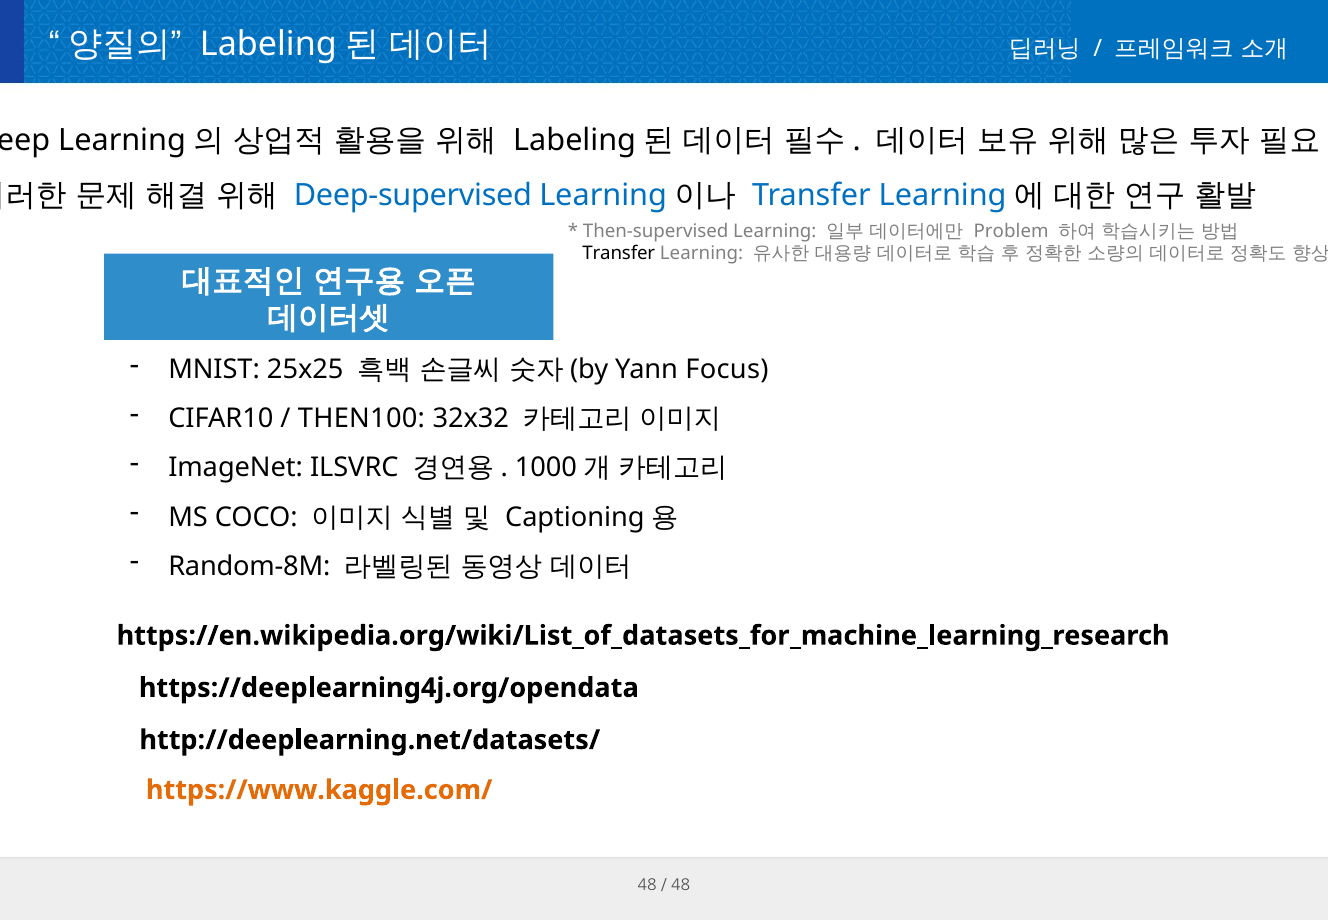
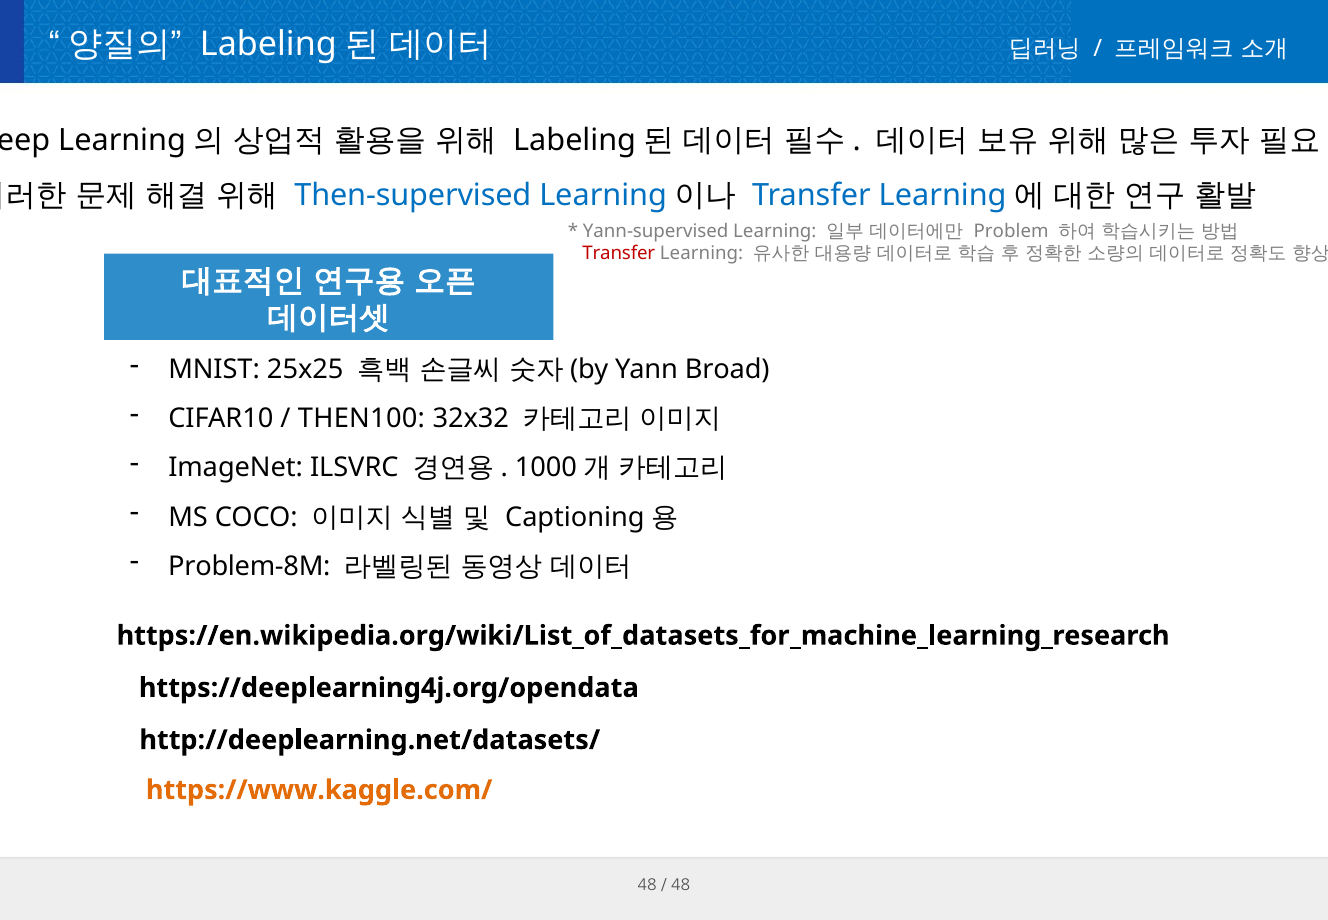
Deep-supervised: Deep-supervised -> Then-supervised
Then-supervised: Then-supervised -> Yann-supervised
Transfer at (619, 253) colour: black -> red
Focus: Focus -> Broad
Random-8M: Random-8M -> Problem-8M
